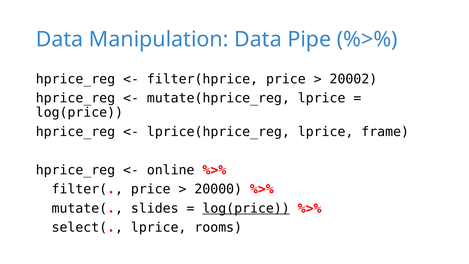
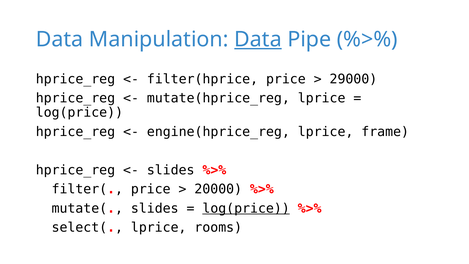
Data at (258, 39) underline: none -> present
20002: 20002 -> 29000
lprice(hprice_reg: lprice(hprice_reg -> engine(hprice_reg
online at (171, 170): online -> slides
